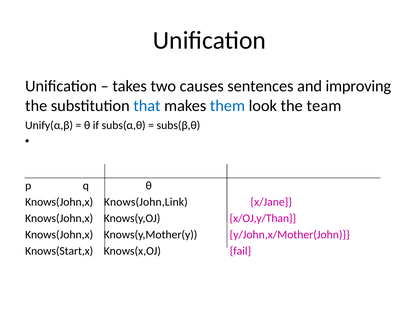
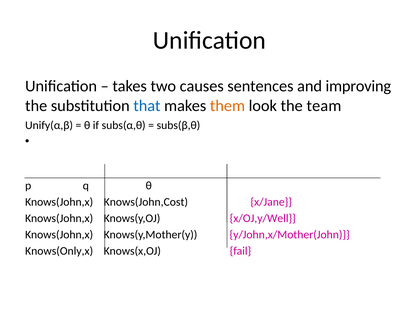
them colour: blue -> orange
Knows(John,Link: Knows(John,Link -> Knows(John,Cost
x/OJ,y/Than: x/OJ,y/Than -> x/OJ,y/Well
Knows(Start,x: Knows(Start,x -> Knows(Only,x
